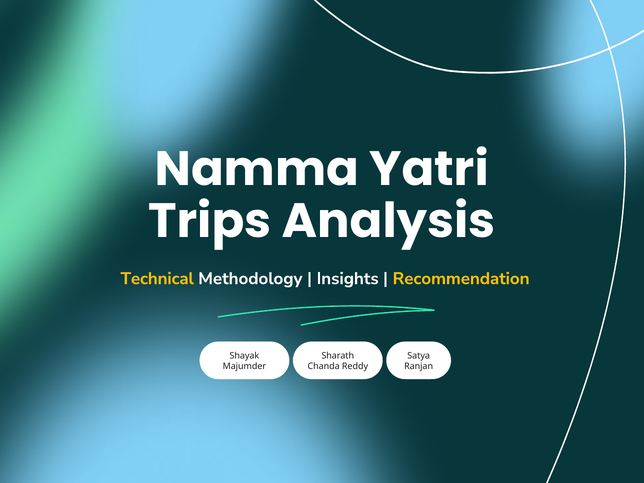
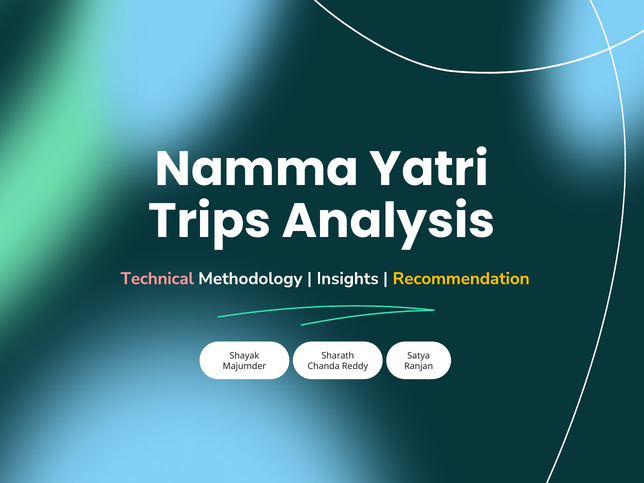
Technical colour: yellow -> pink
